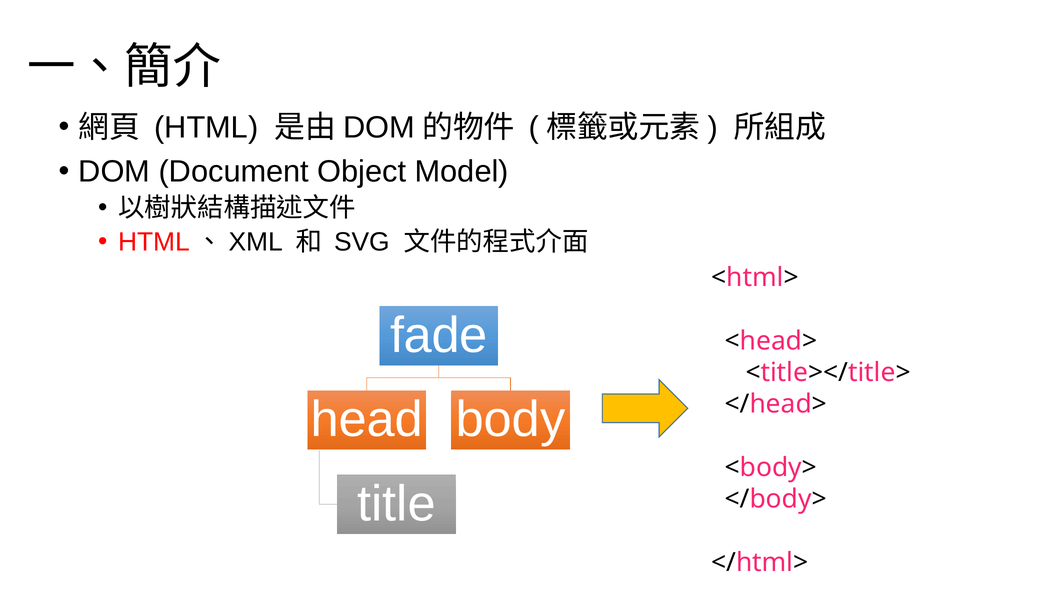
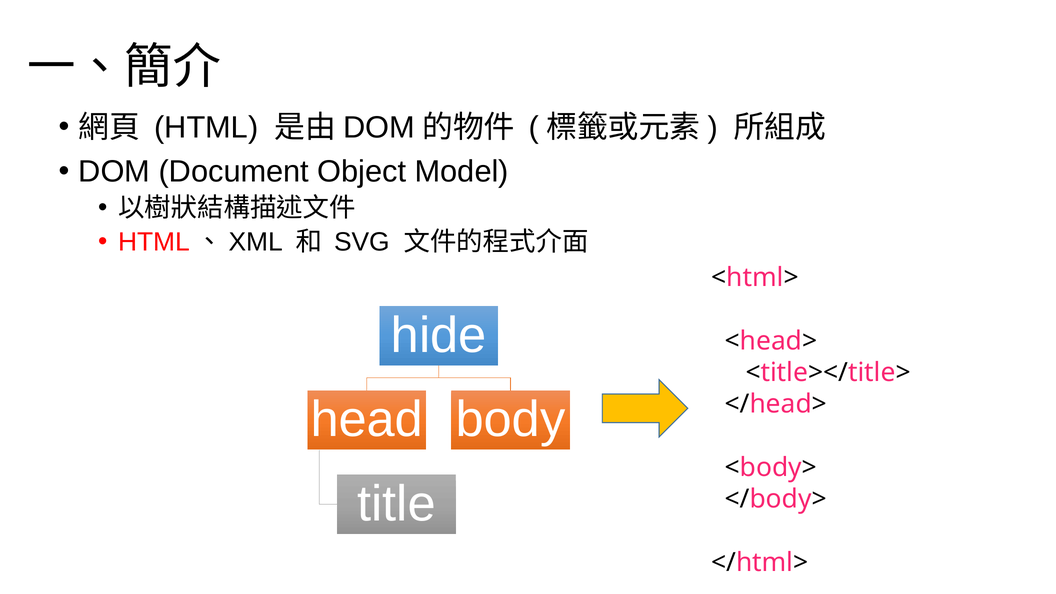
fade: fade -> hide
